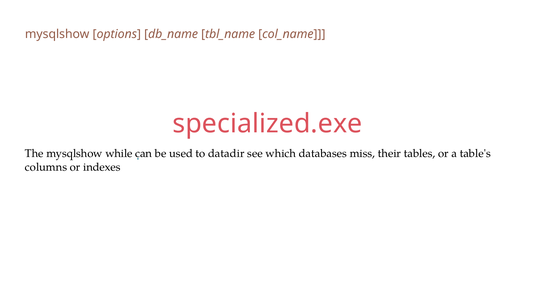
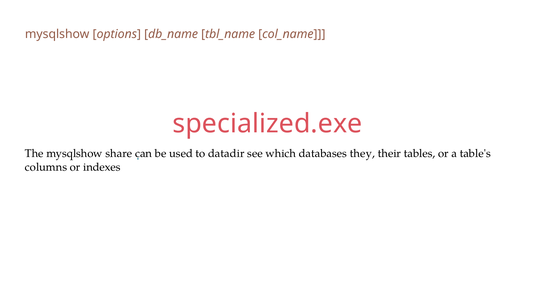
while: while -> share
miss: miss -> they
